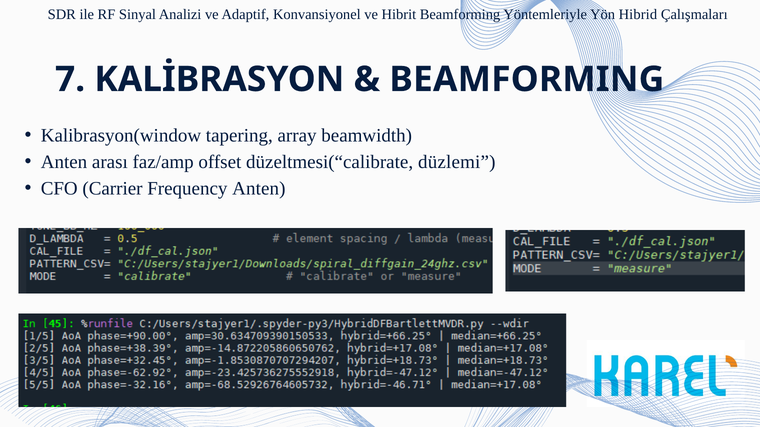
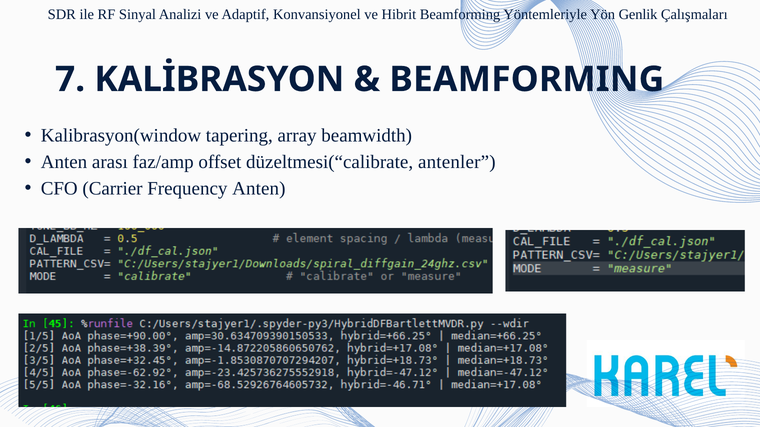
Hibrid: Hibrid -> Genlik
düzlemi: düzlemi -> antenler
